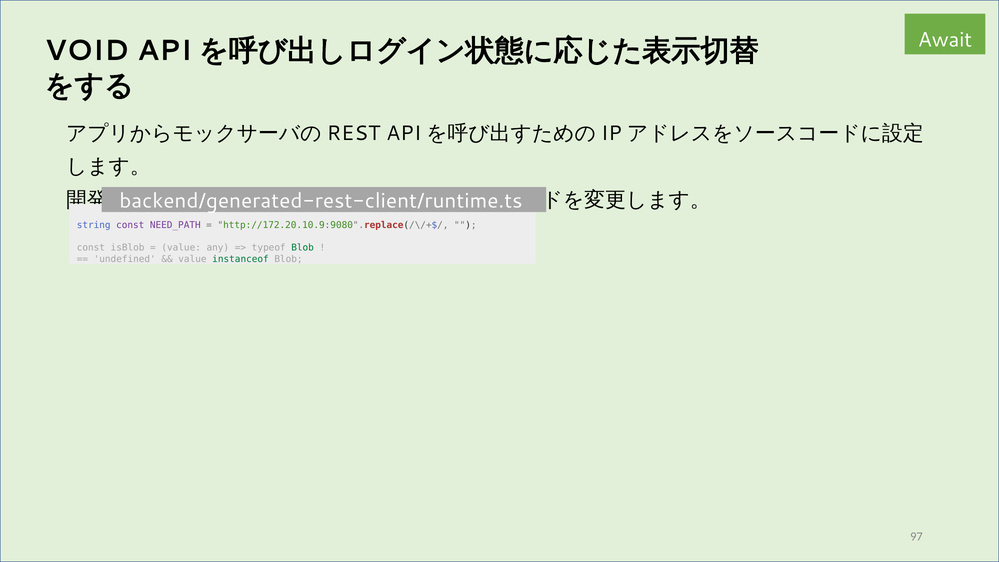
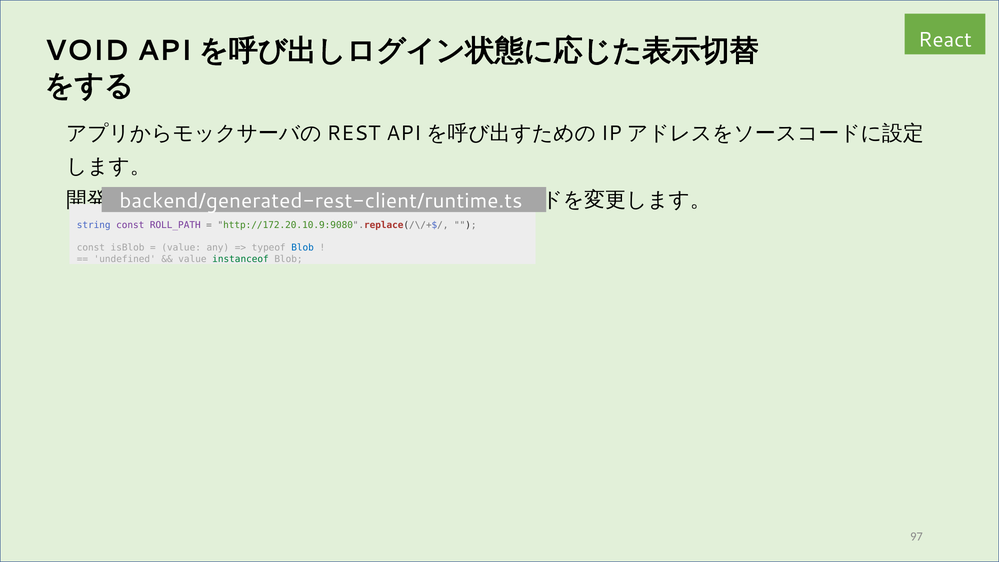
Await: Await -> React
NEED_PATH: NEED_PATH -> ROLL_PATH
Blob at (303, 248) colour: green -> blue
